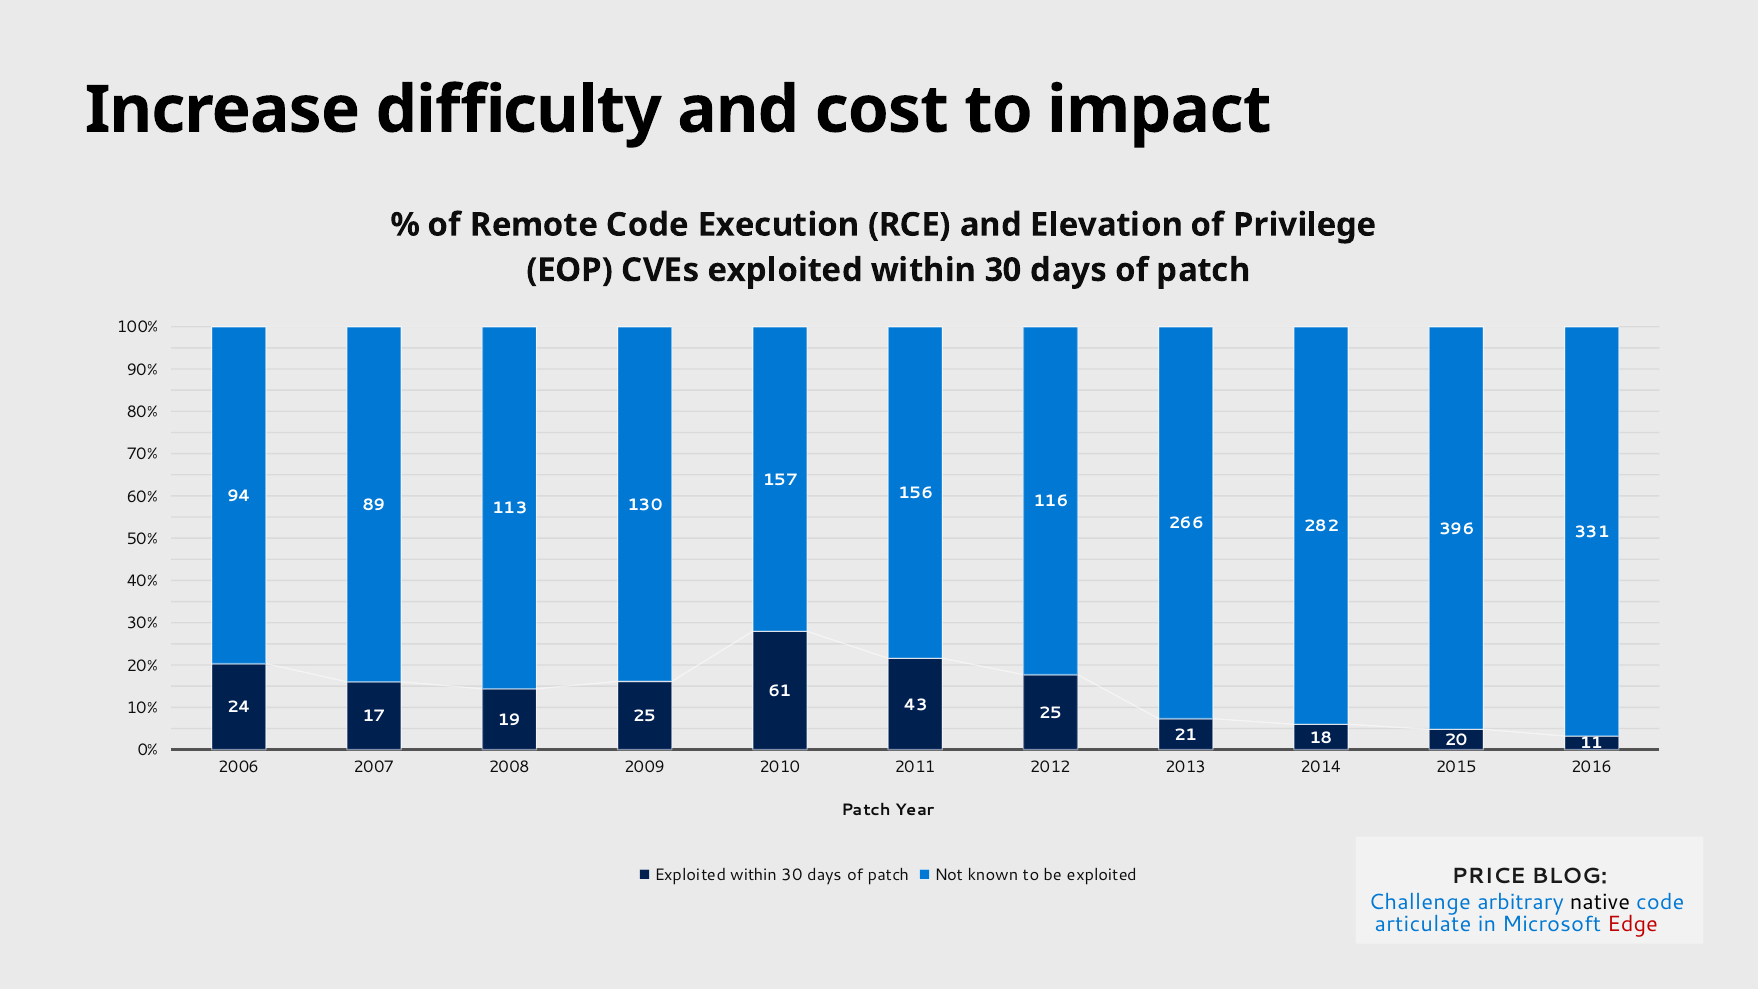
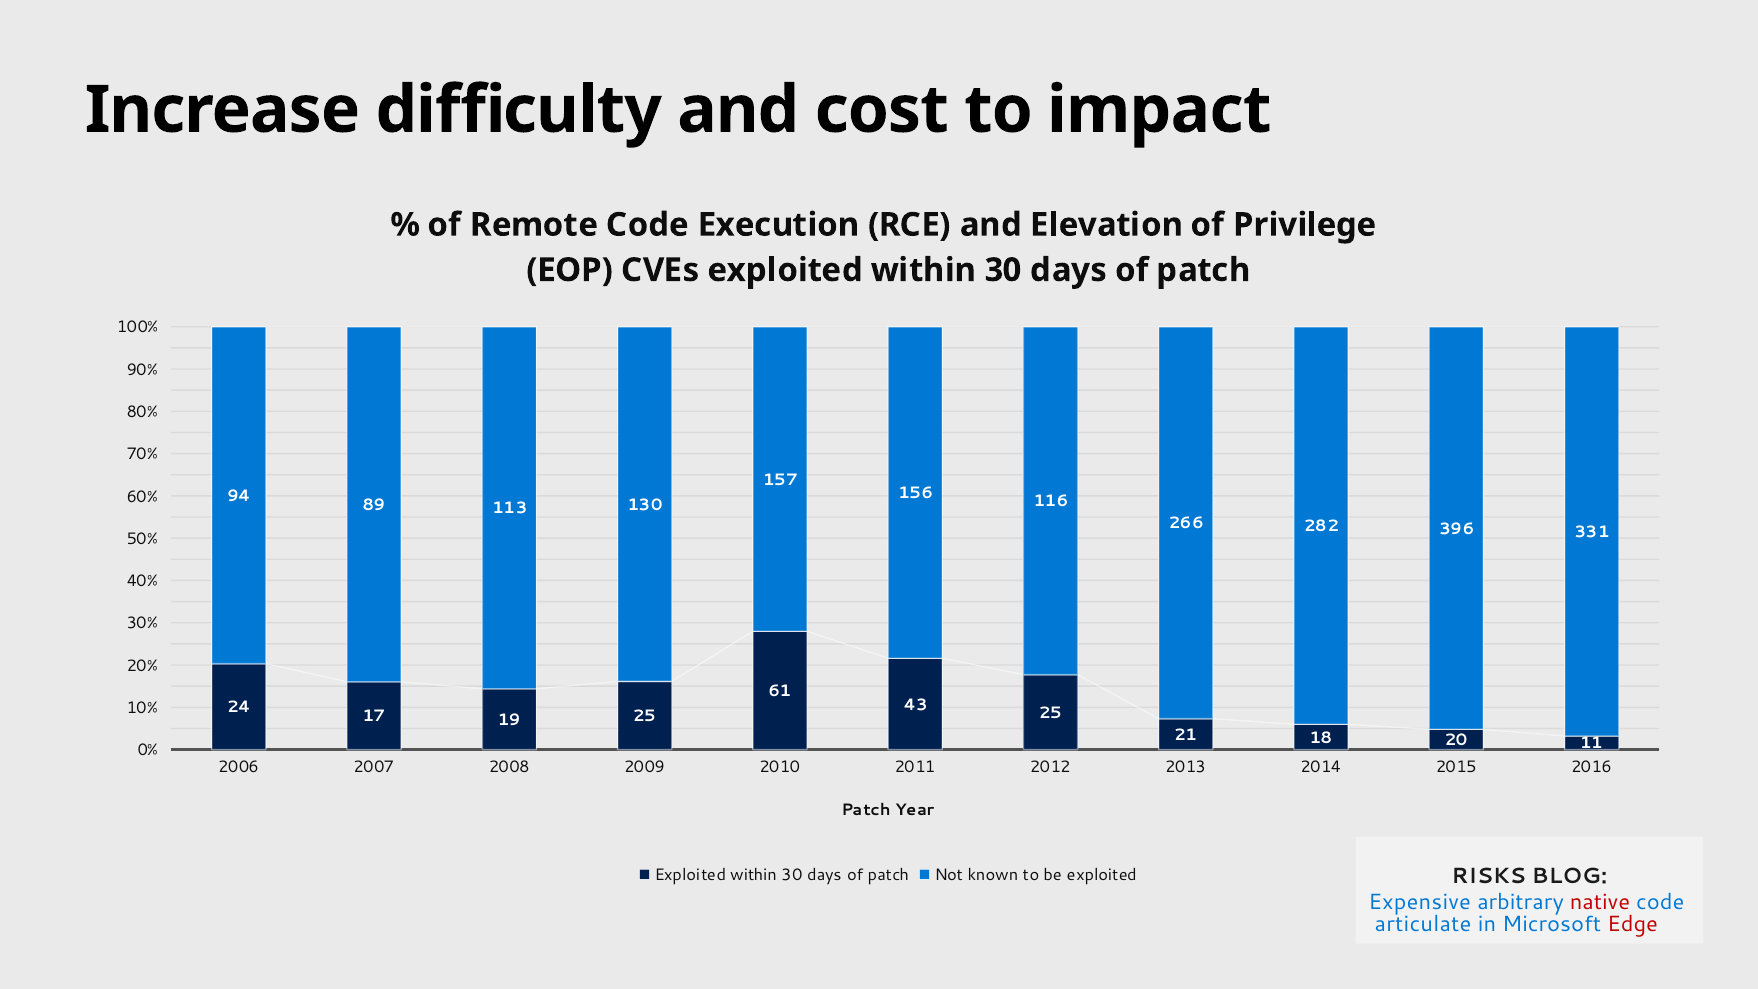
PRICE: PRICE -> RISKS
Challenge: Challenge -> Expensive
native colour: black -> red
